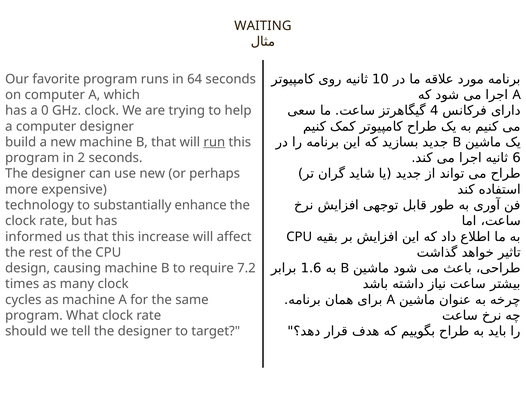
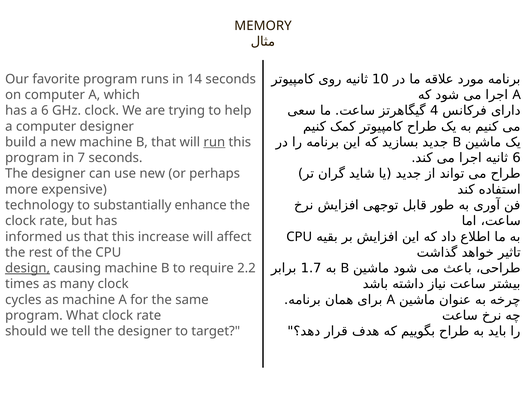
WAITING: WAITING -> MEMORY
64: 64 -> 14
a 0: 0 -> 6
2: 2 -> 7
1.6: 1.6 -> 1.7
design underline: none -> present
7.2: 7.2 -> 2.2
